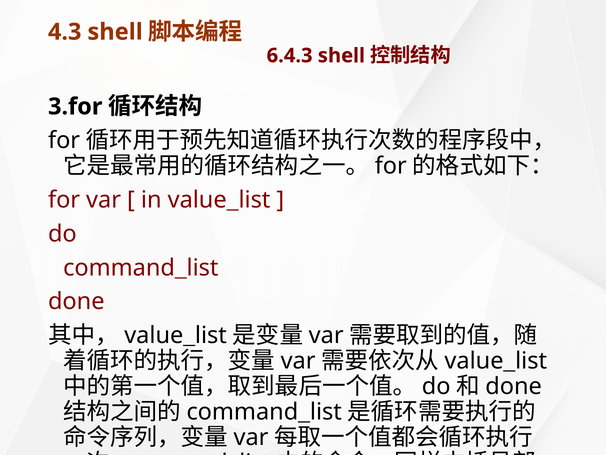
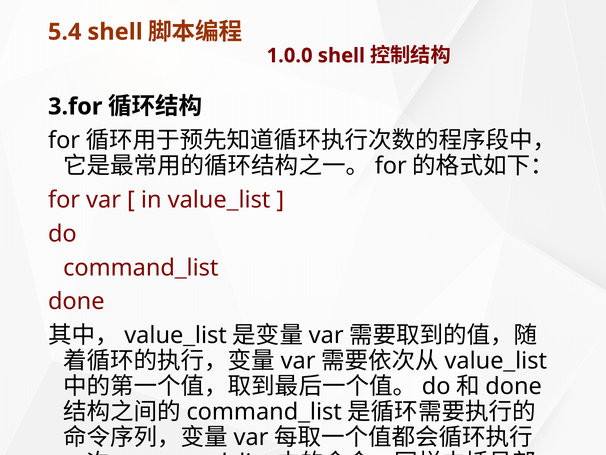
4.3: 4.3 -> 5.4
6.4.3: 6.4.3 -> 1.0.0
